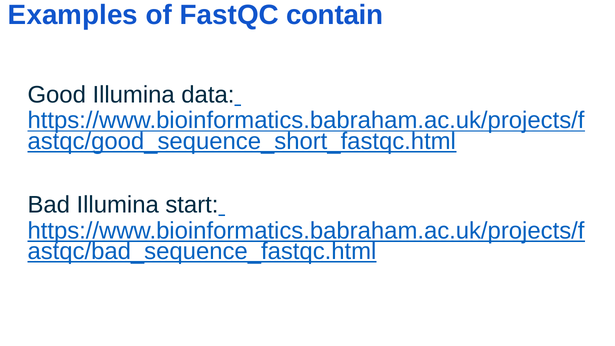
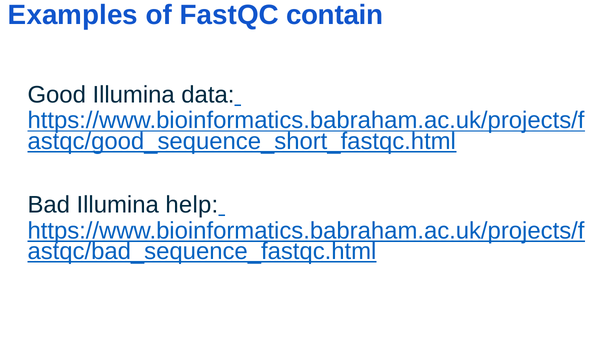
start: start -> help
